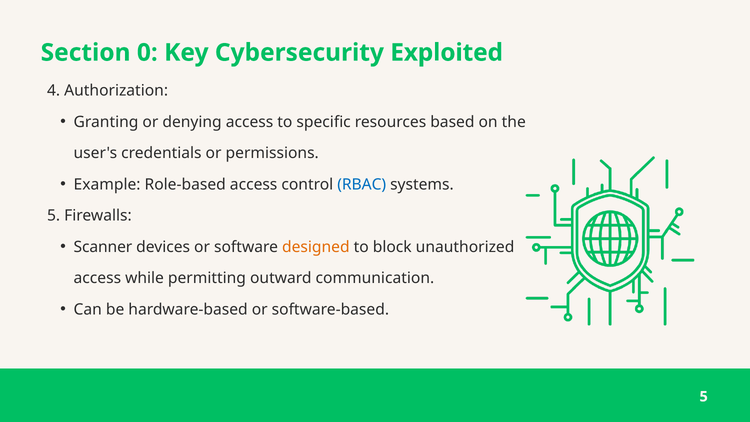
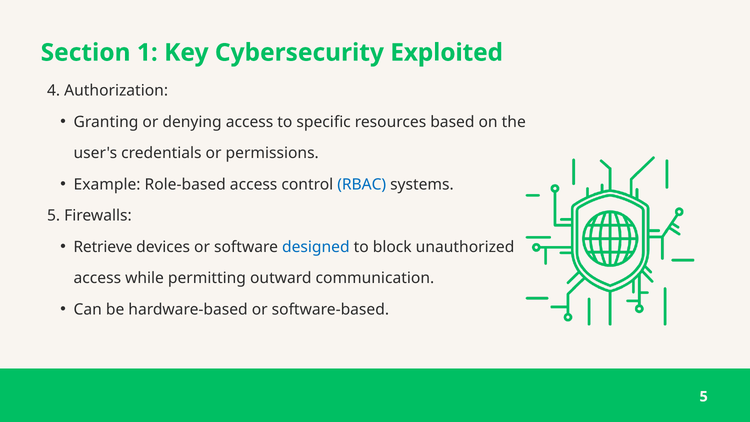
0: 0 -> 1
Scanner: Scanner -> Retrieve
designed colour: orange -> blue
